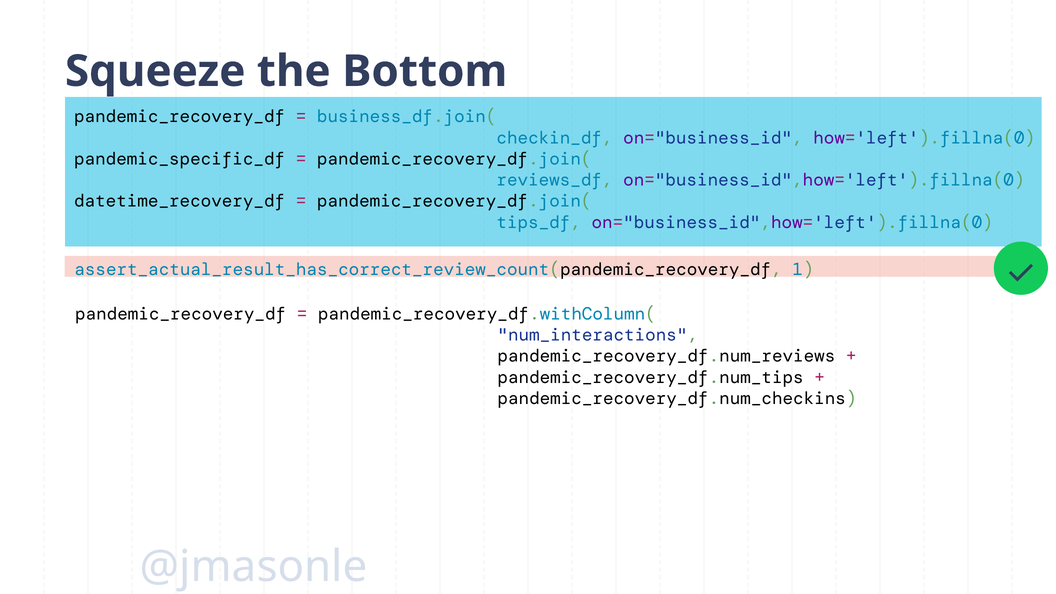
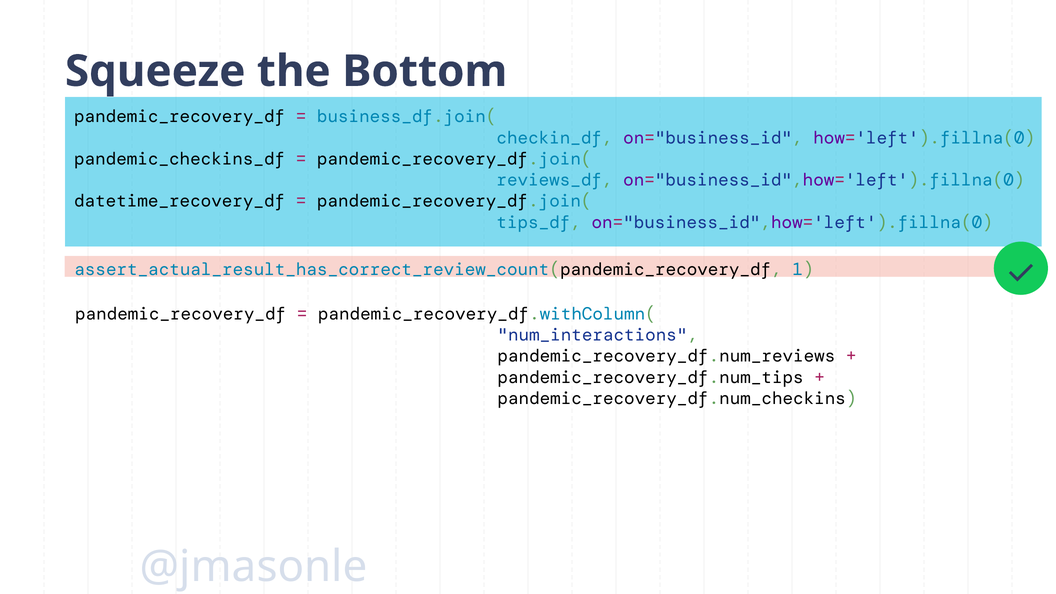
pandemic_specific_df: pandemic_specific_df -> pandemic_checkins_df
